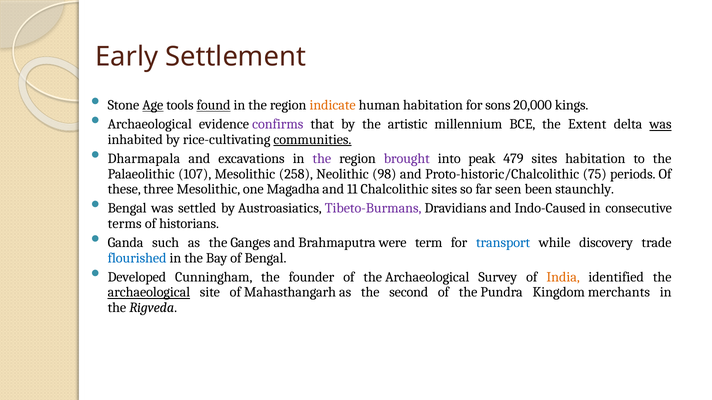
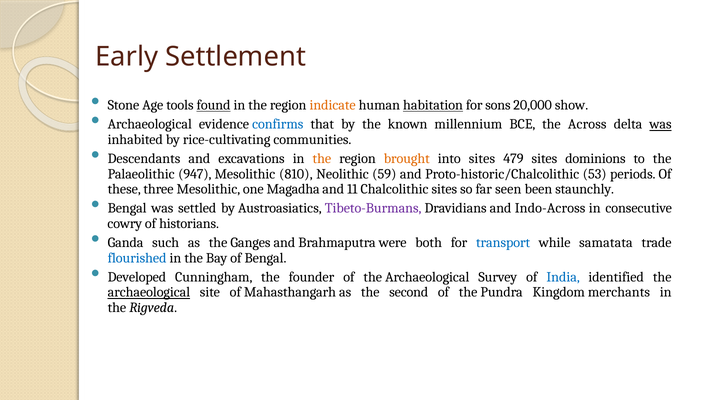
Age underline: present -> none
habitation at (433, 105) underline: none -> present
kings: kings -> show
confirms colour: purple -> blue
artistic: artistic -> known
Extent: Extent -> Across
communities underline: present -> none
Dharmapala: Dharmapala -> Descendants
the at (322, 159) colour: purple -> orange
brought colour: purple -> orange
into peak: peak -> sites
sites habitation: habitation -> dominions
107: 107 -> 947
258: 258 -> 810
98: 98 -> 59
75: 75 -> 53
Indo-Caused: Indo-Caused -> Indo-Across
terms: terms -> cowry
term: term -> both
discovery: discovery -> samatata
India colour: orange -> blue
